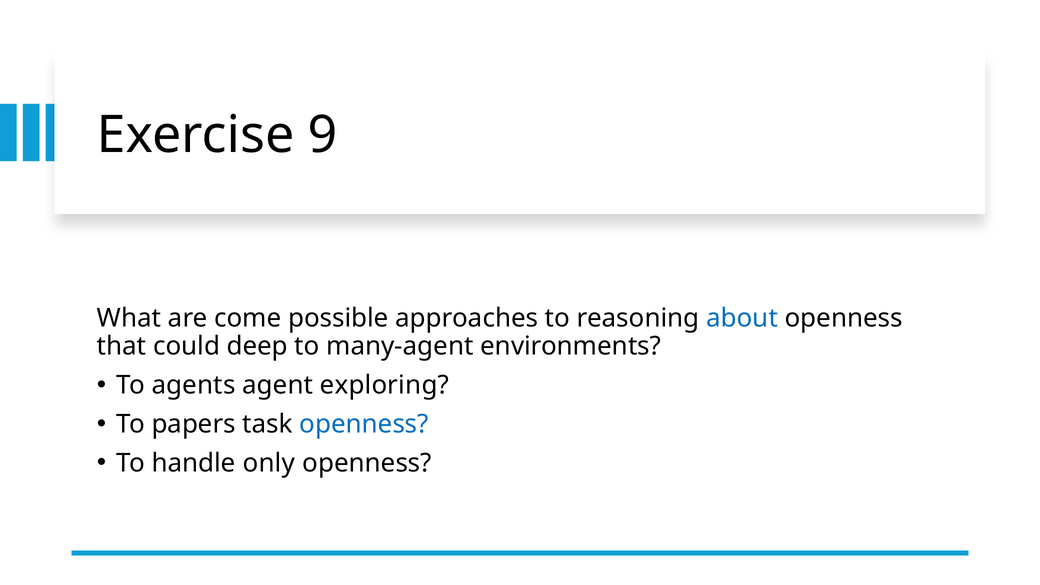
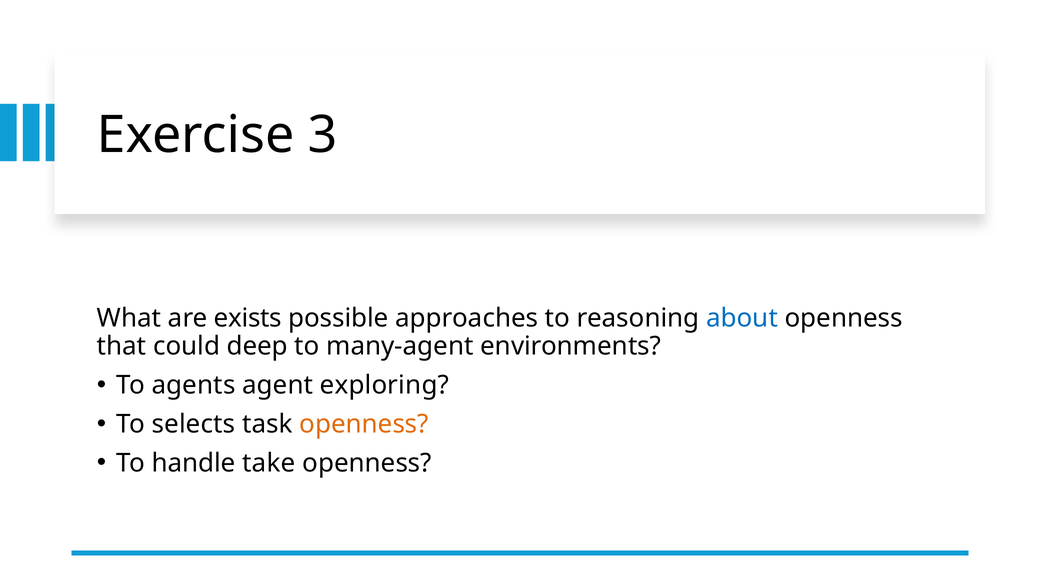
9: 9 -> 3
come: come -> exists
papers: papers -> selects
openness at (364, 424) colour: blue -> orange
only: only -> take
